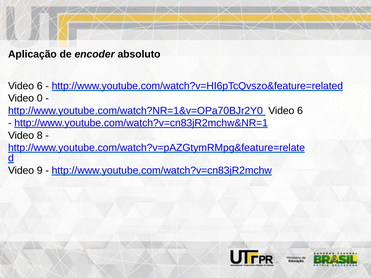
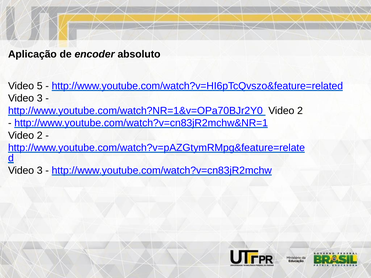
6 at (40, 86): 6 -> 5
0 at (40, 98): 0 -> 3
http://www.youtube.com/watch?NR=1&v=OPa70BJr2Y0 Video 6: 6 -> 2
8 at (40, 136): 8 -> 2
9 at (40, 171): 9 -> 3
